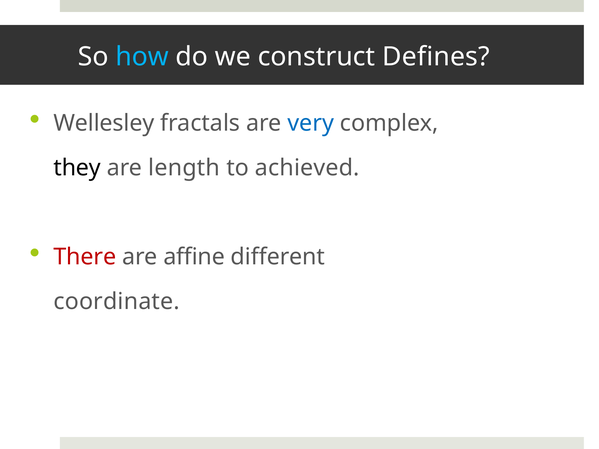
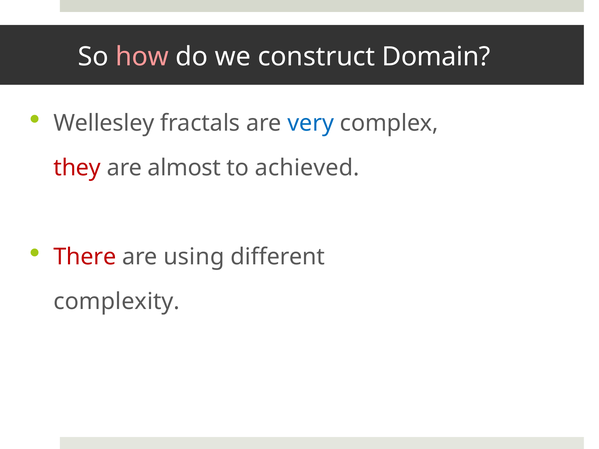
how colour: light blue -> pink
Defines: Defines -> Domain
they colour: black -> red
length: length -> almost
affine: affine -> using
coordinate: coordinate -> complexity
